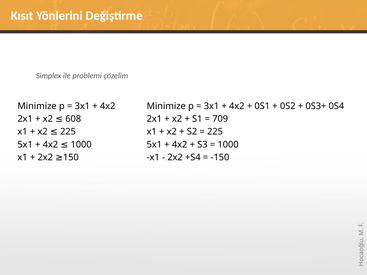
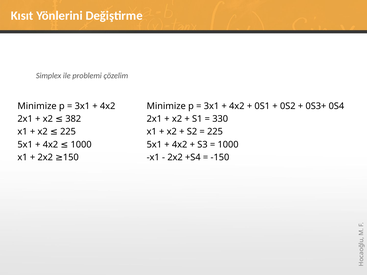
608: 608 -> 382
709: 709 -> 330
